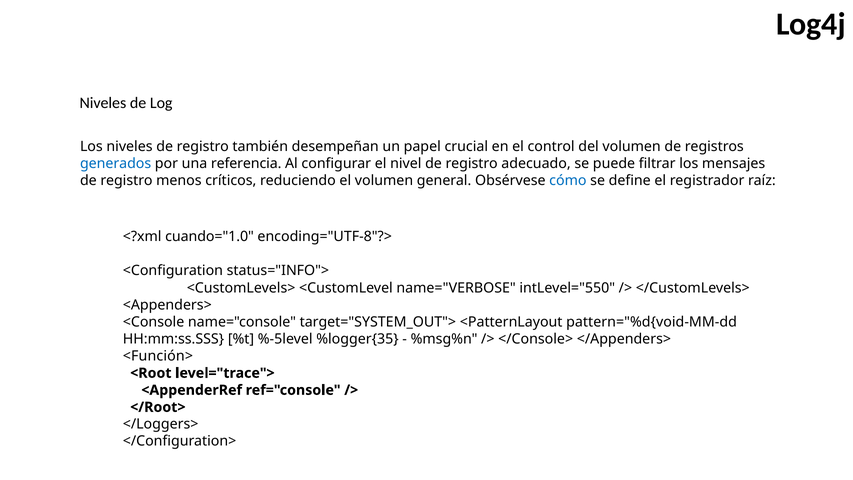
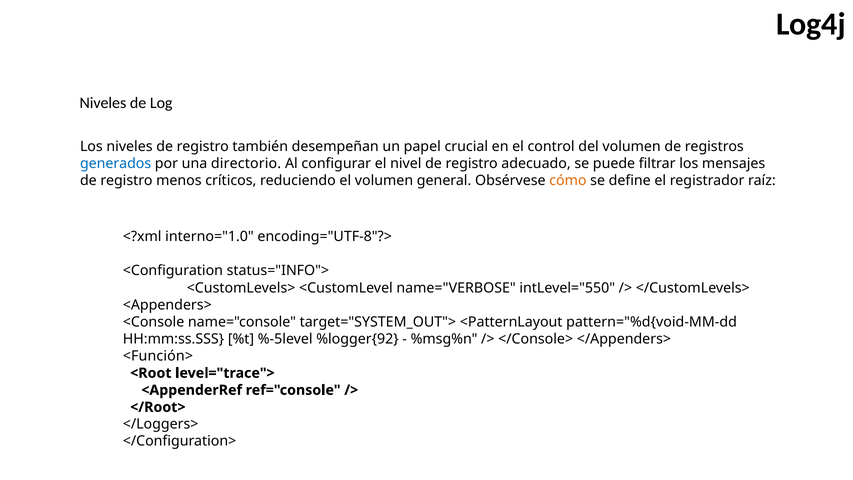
referencia: referencia -> directorio
cómo colour: blue -> orange
cuando="1.0: cuando="1.0 -> interno="1.0
%logger{35: %logger{35 -> %logger{92
